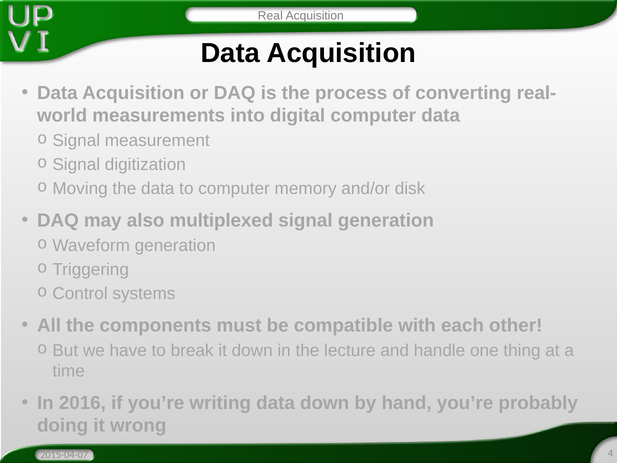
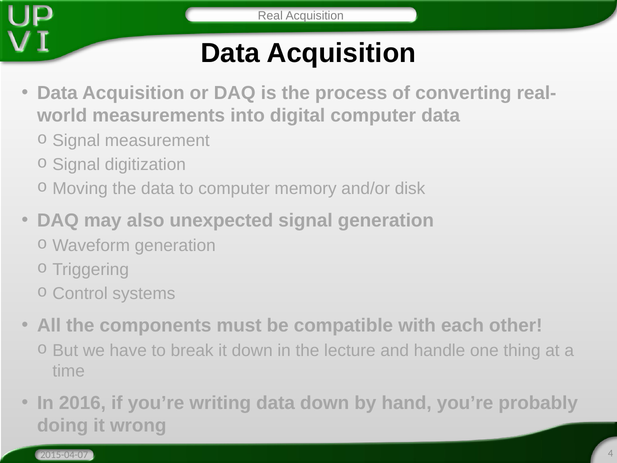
multiplexed: multiplexed -> unexpected
